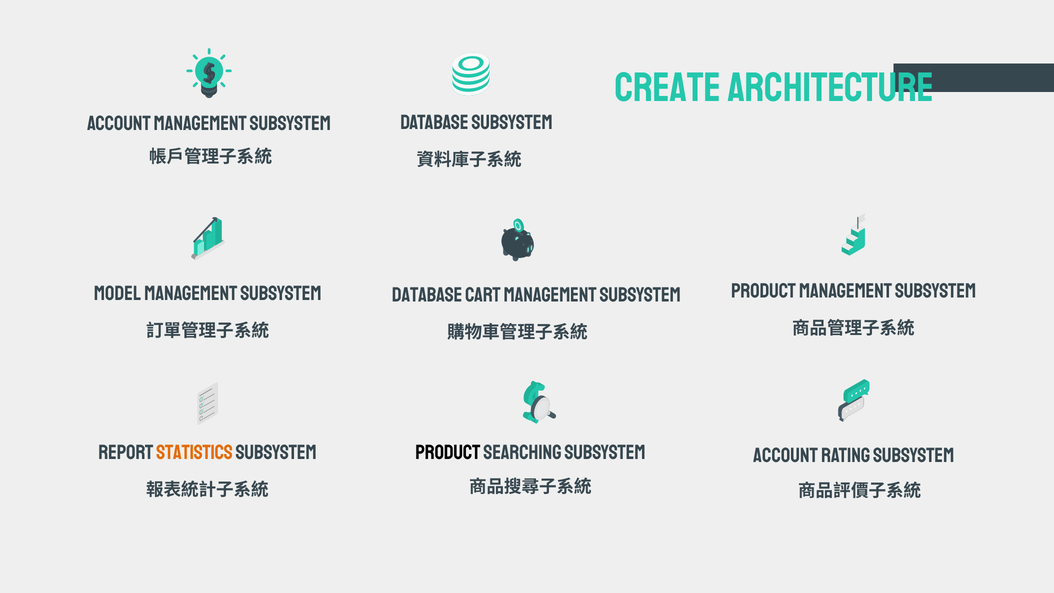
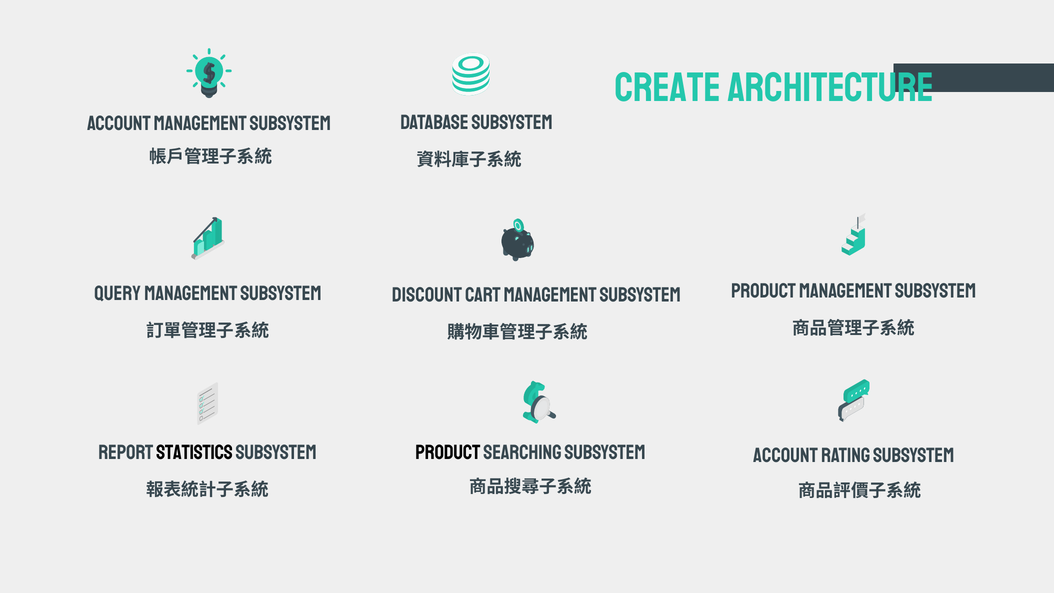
Model: Model -> Query
Database at (427, 295): Database -> Discount
statistics colour: orange -> black
